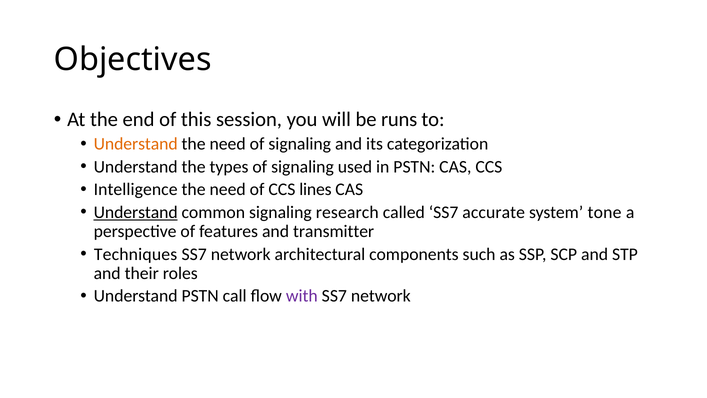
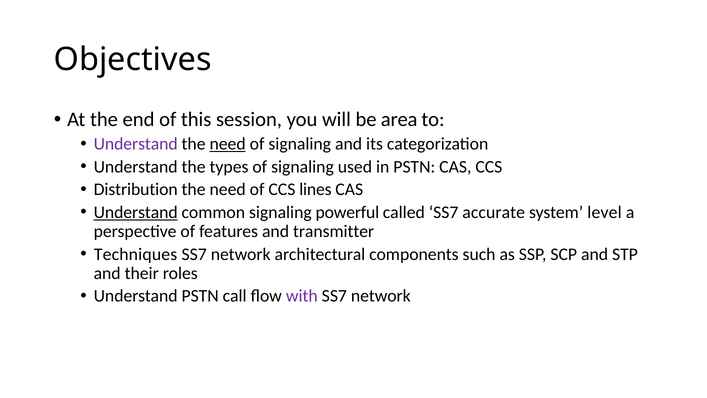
runs: runs -> area
Understand at (136, 144) colour: orange -> purple
need at (228, 144) underline: none -> present
Intelligence: Intelligence -> Distribution
research: research -> powerful
tone: tone -> level
